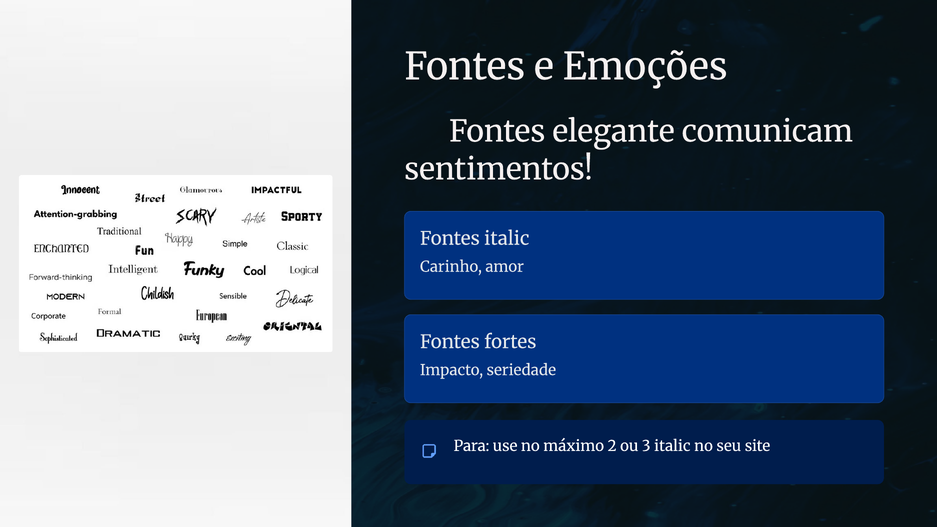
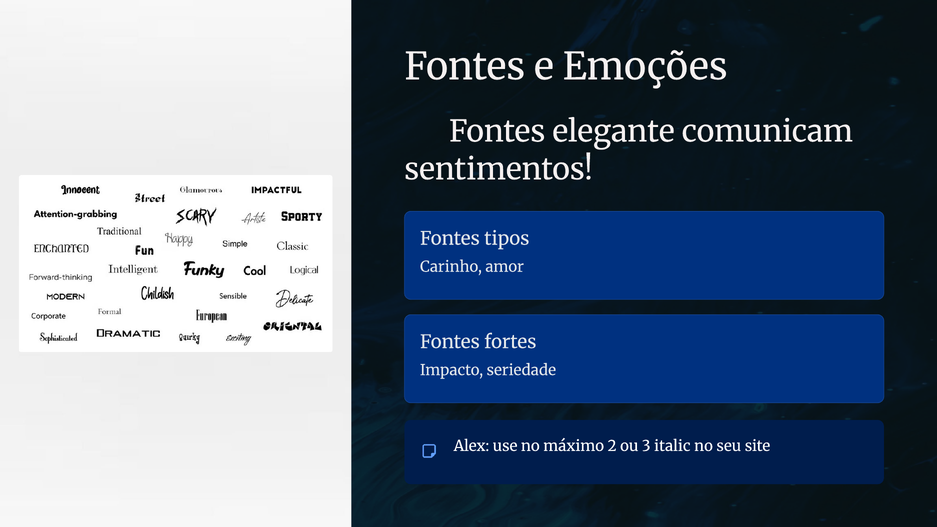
Fontes italic: italic -> tipos
Para: Para -> Alex
